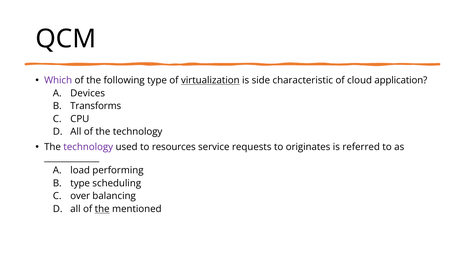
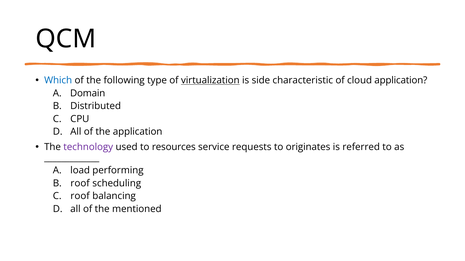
Which colour: purple -> blue
Devices: Devices -> Domain
Transforms: Transforms -> Distributed
of the technology: technology -> application
type at (80, 184): type -> roof
over at (80, 197): over -> roof
the at (102, 209) underline: present -> none
